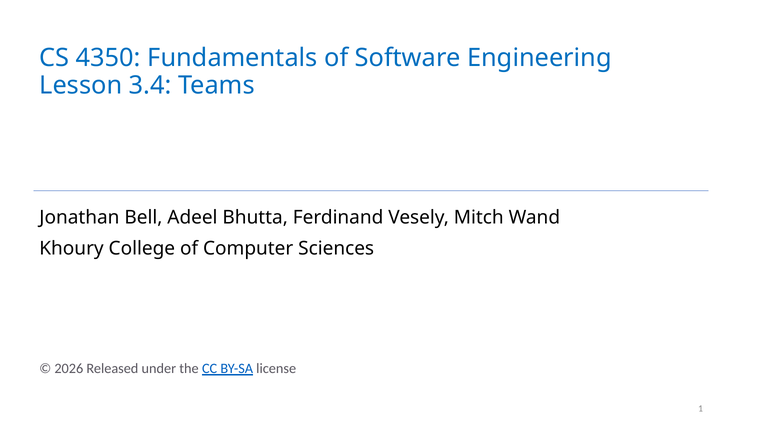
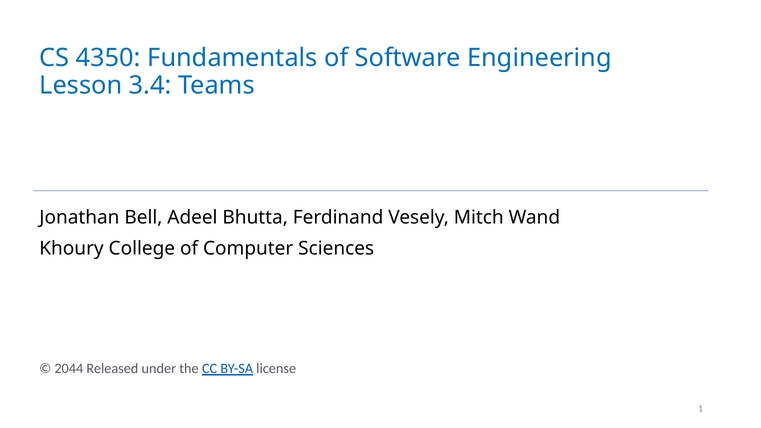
2026: 2026 -> 2044
